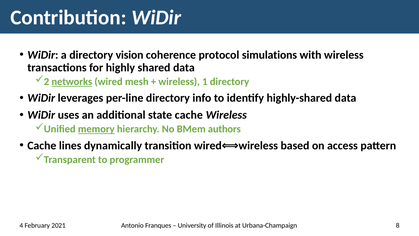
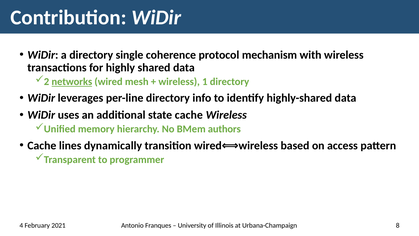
vision: vision -> single
simulations: simulations -> mechanism
memory underline: present -> none
